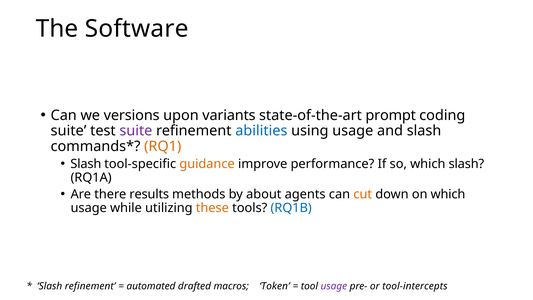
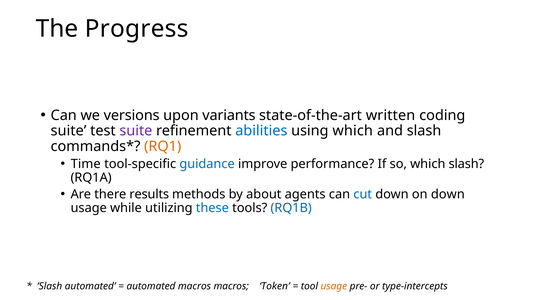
Software: Software -> Progress
prompt: prompt -> written
using usage: usage -> which
Slash at (86, 164): Slash -> Time
guidance colour: orange -> blue
cut colour: orange -> blue
on which: which -> down
these colour: orange -> blue
Slash refinement: refinement -> automated
automated drafted: drafted -> macros
usage at (334, 286) colour: purple -> orange
tool-intercepts: tool-intercepts -> type-intercepts
